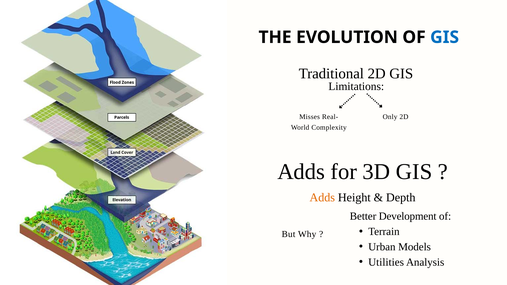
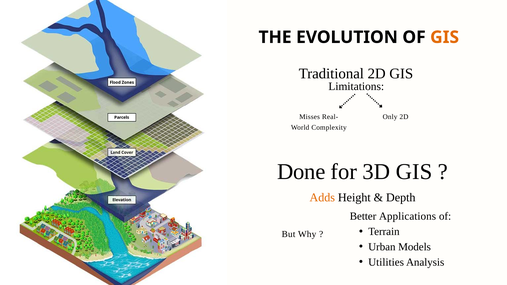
GIS at (445, 37) colour: blue -> orange
Adds at (301, 172): Adds -> Done
Development: Development -> Applications
